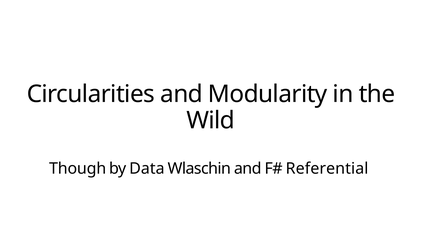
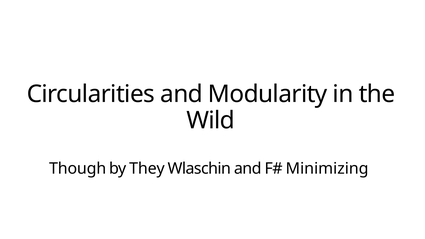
Data: Data -> They
Referential: Referential -> Minimizing
